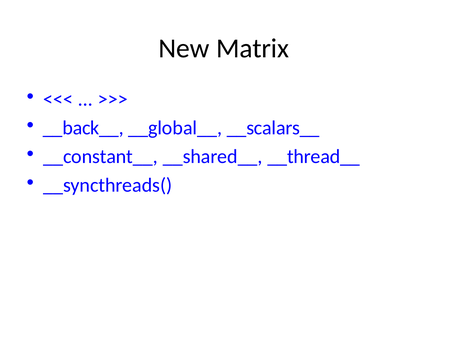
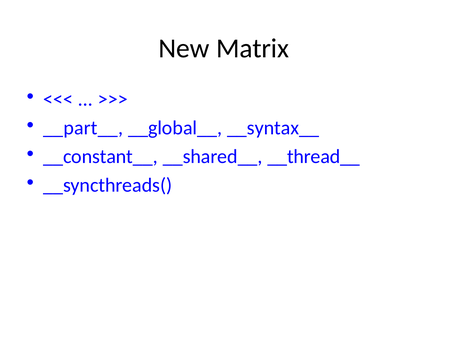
__back__: __back__ -> __part__
__scalars__: __scalars__ -> __syntax__
